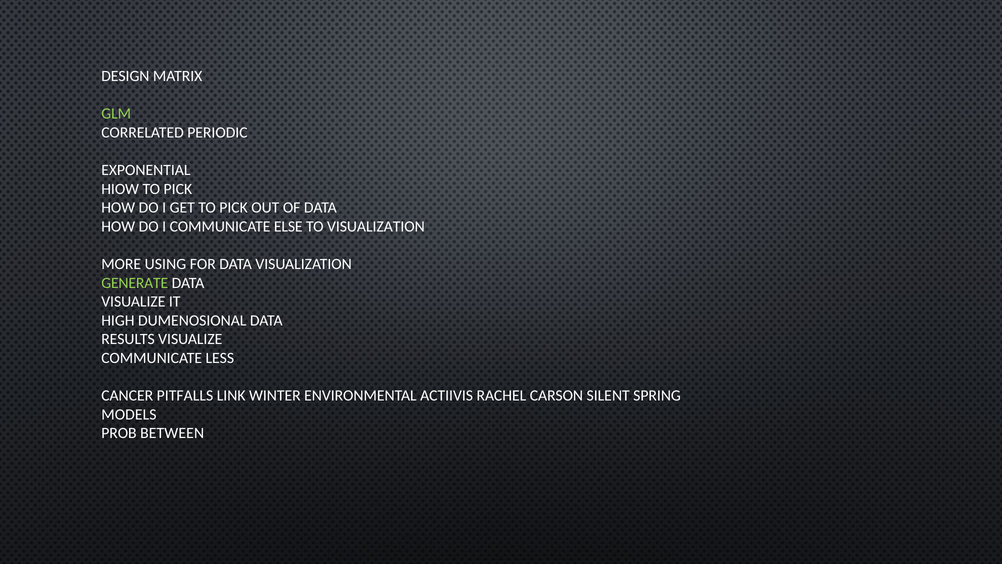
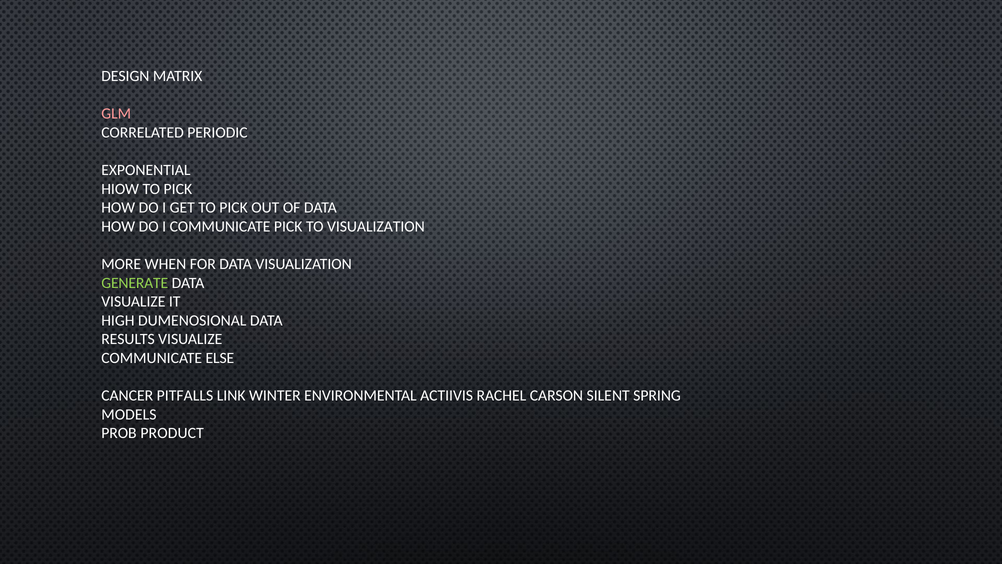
GLM colour: light green -> pink
COMMUNICATE ELSE: ELSE -> PICK
USING: USING -> WHEN
LESS: LESS -> ELSE
BETWEEN: BETWEEN -> PRODUCT
